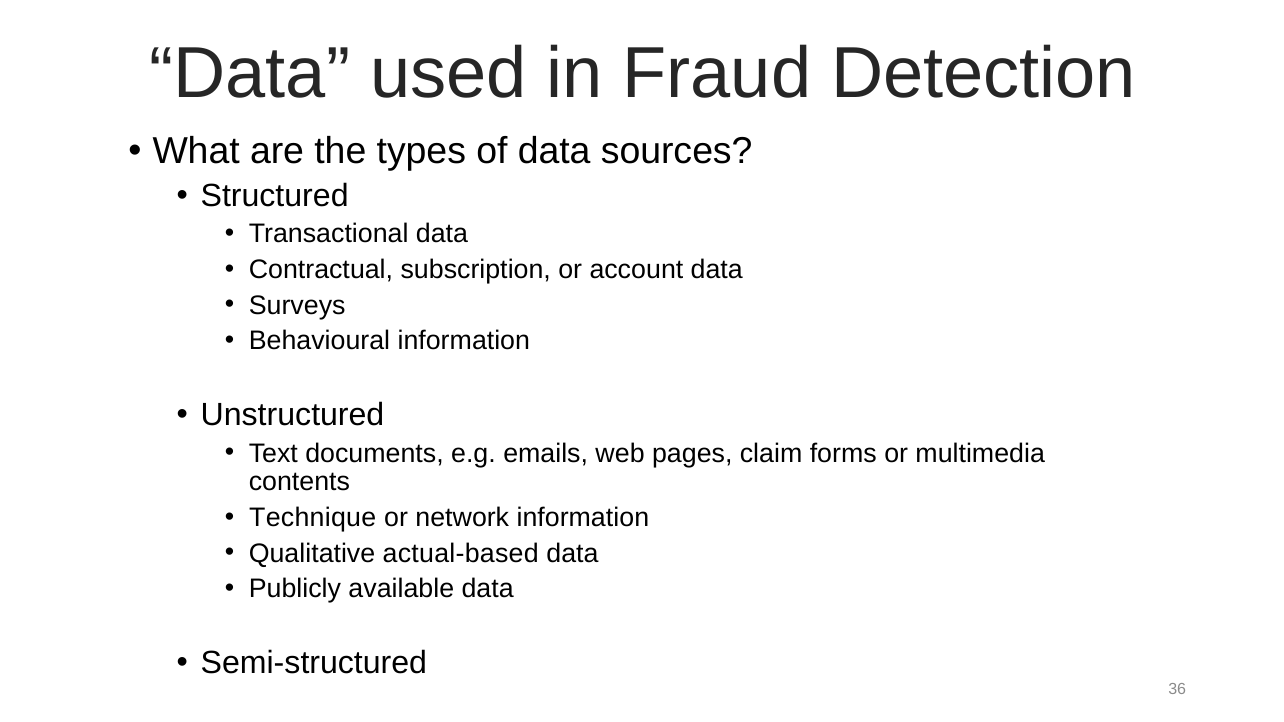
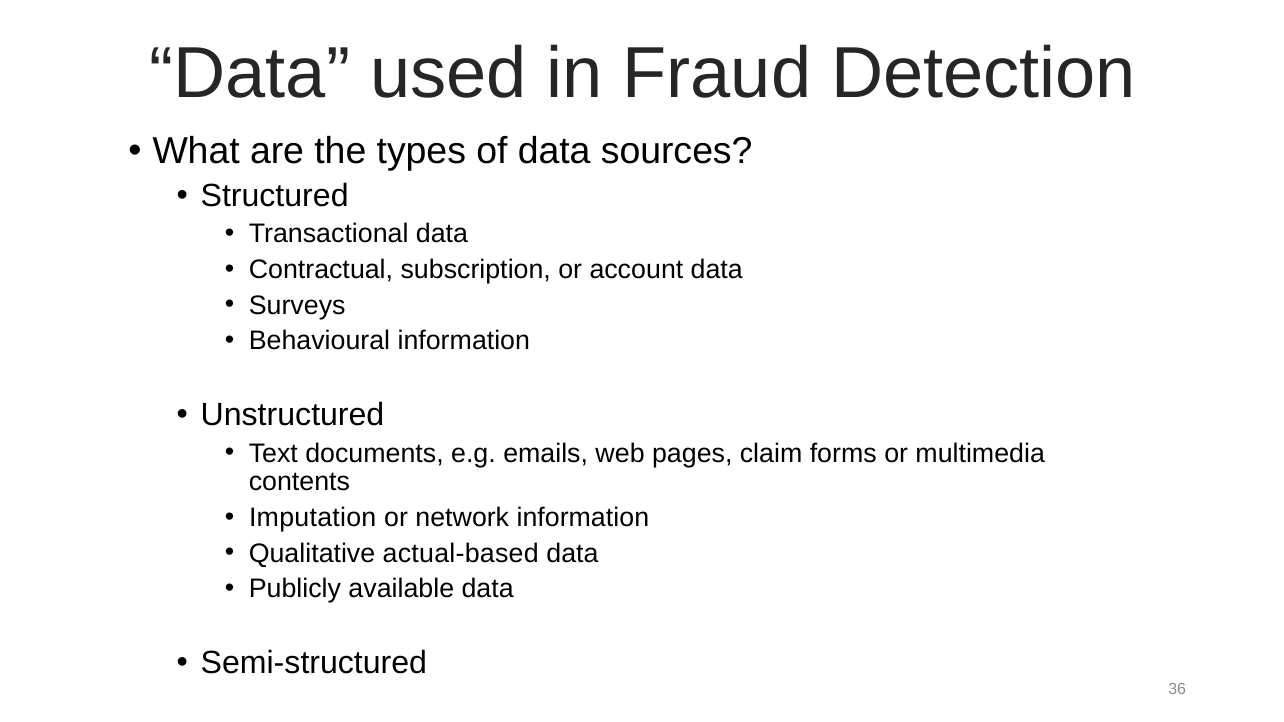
Technique: Technique -> Imputation
